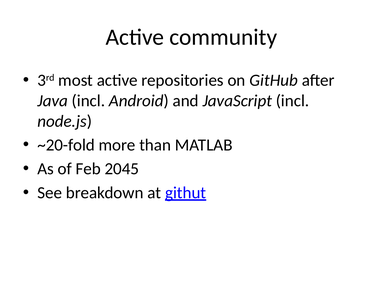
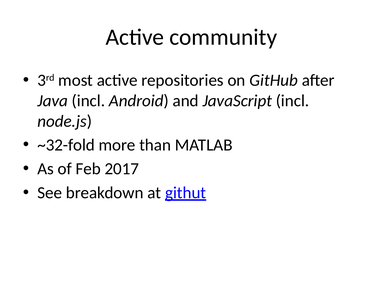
~20-fold: ~20-fold -> ~32-fold
2045: 2045 -> 2017
